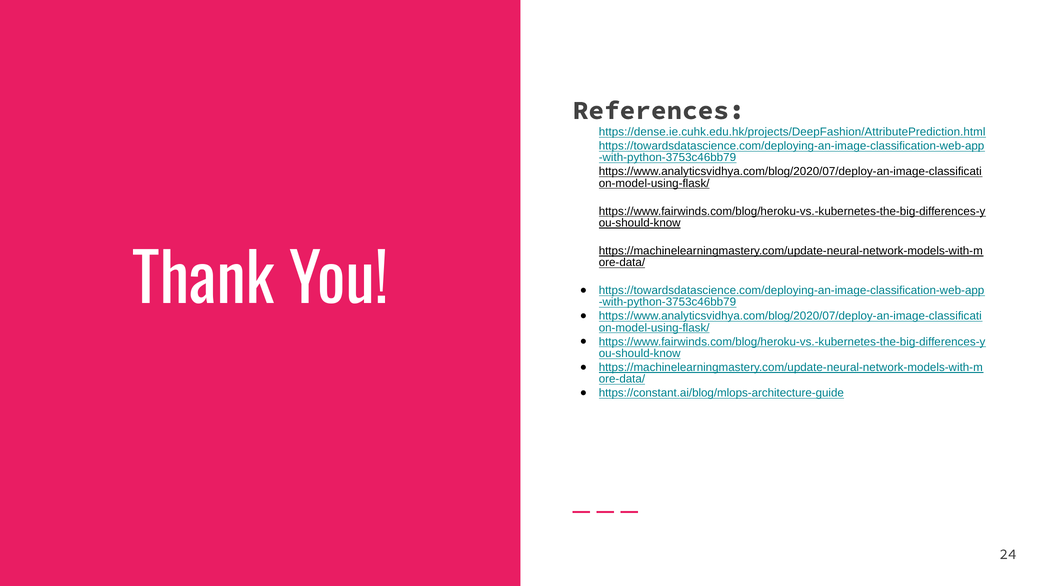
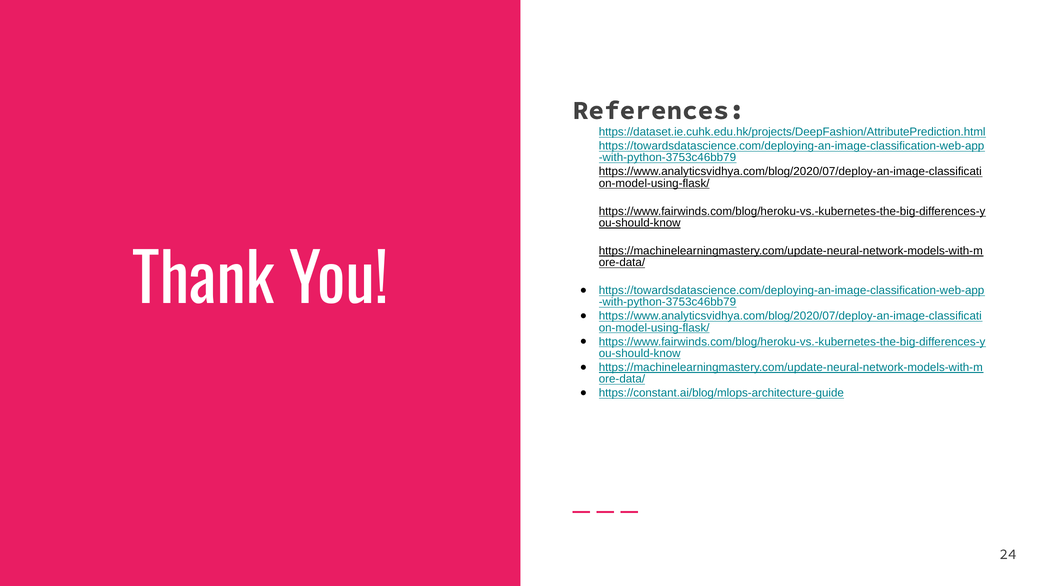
https://dense.ie.cuhk.edu.hk/projects/DeepFashion/AttributePrediction.html: https://dense.ie.cuhk.edu.hk/projects/DeepFashion/AttributePrediction.html -> https://dataset.ie.cuhk.edu.hk/projects/DeepFashion/AttributePrediction.html
